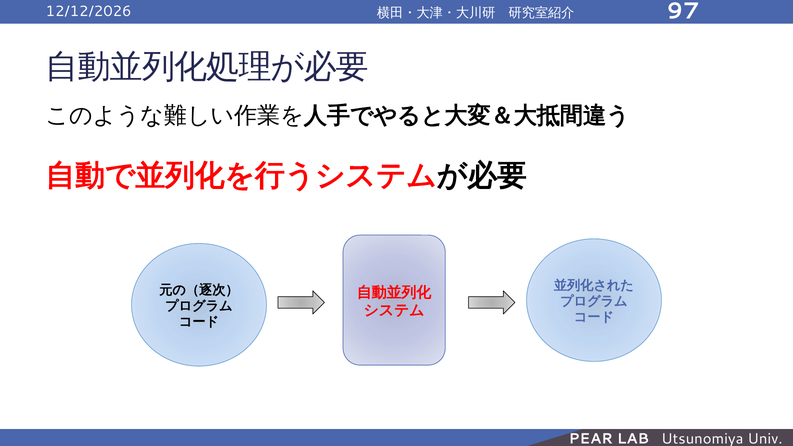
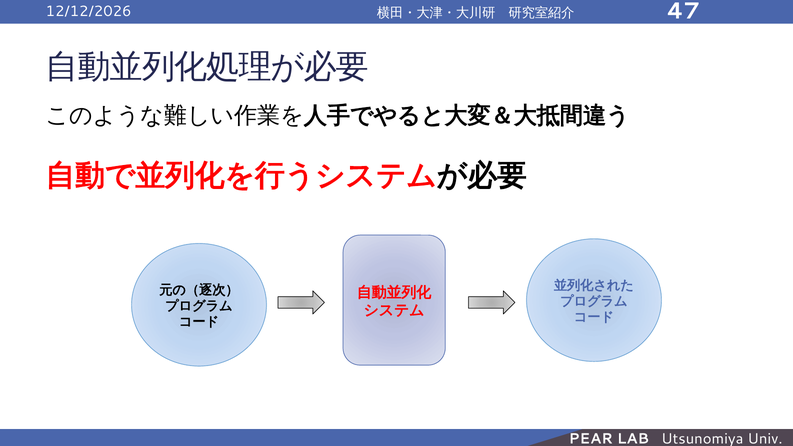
97: 97 -> 47
